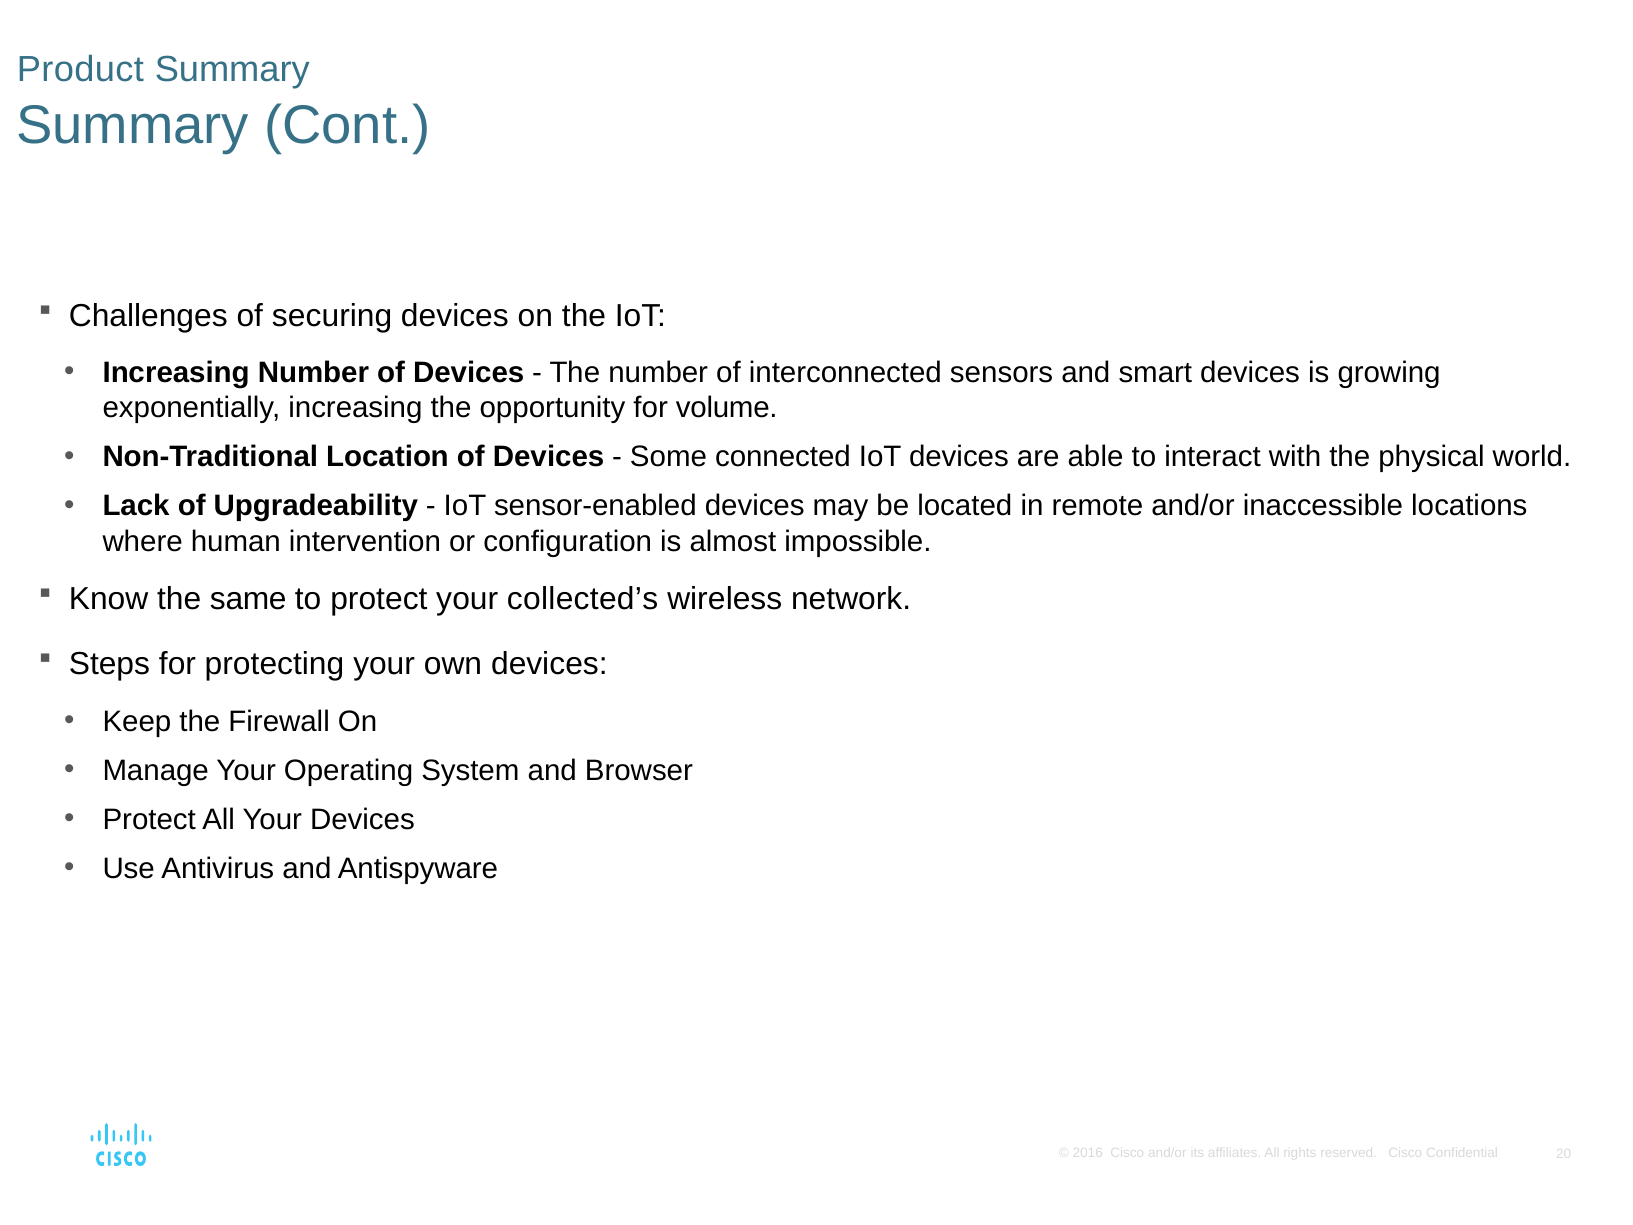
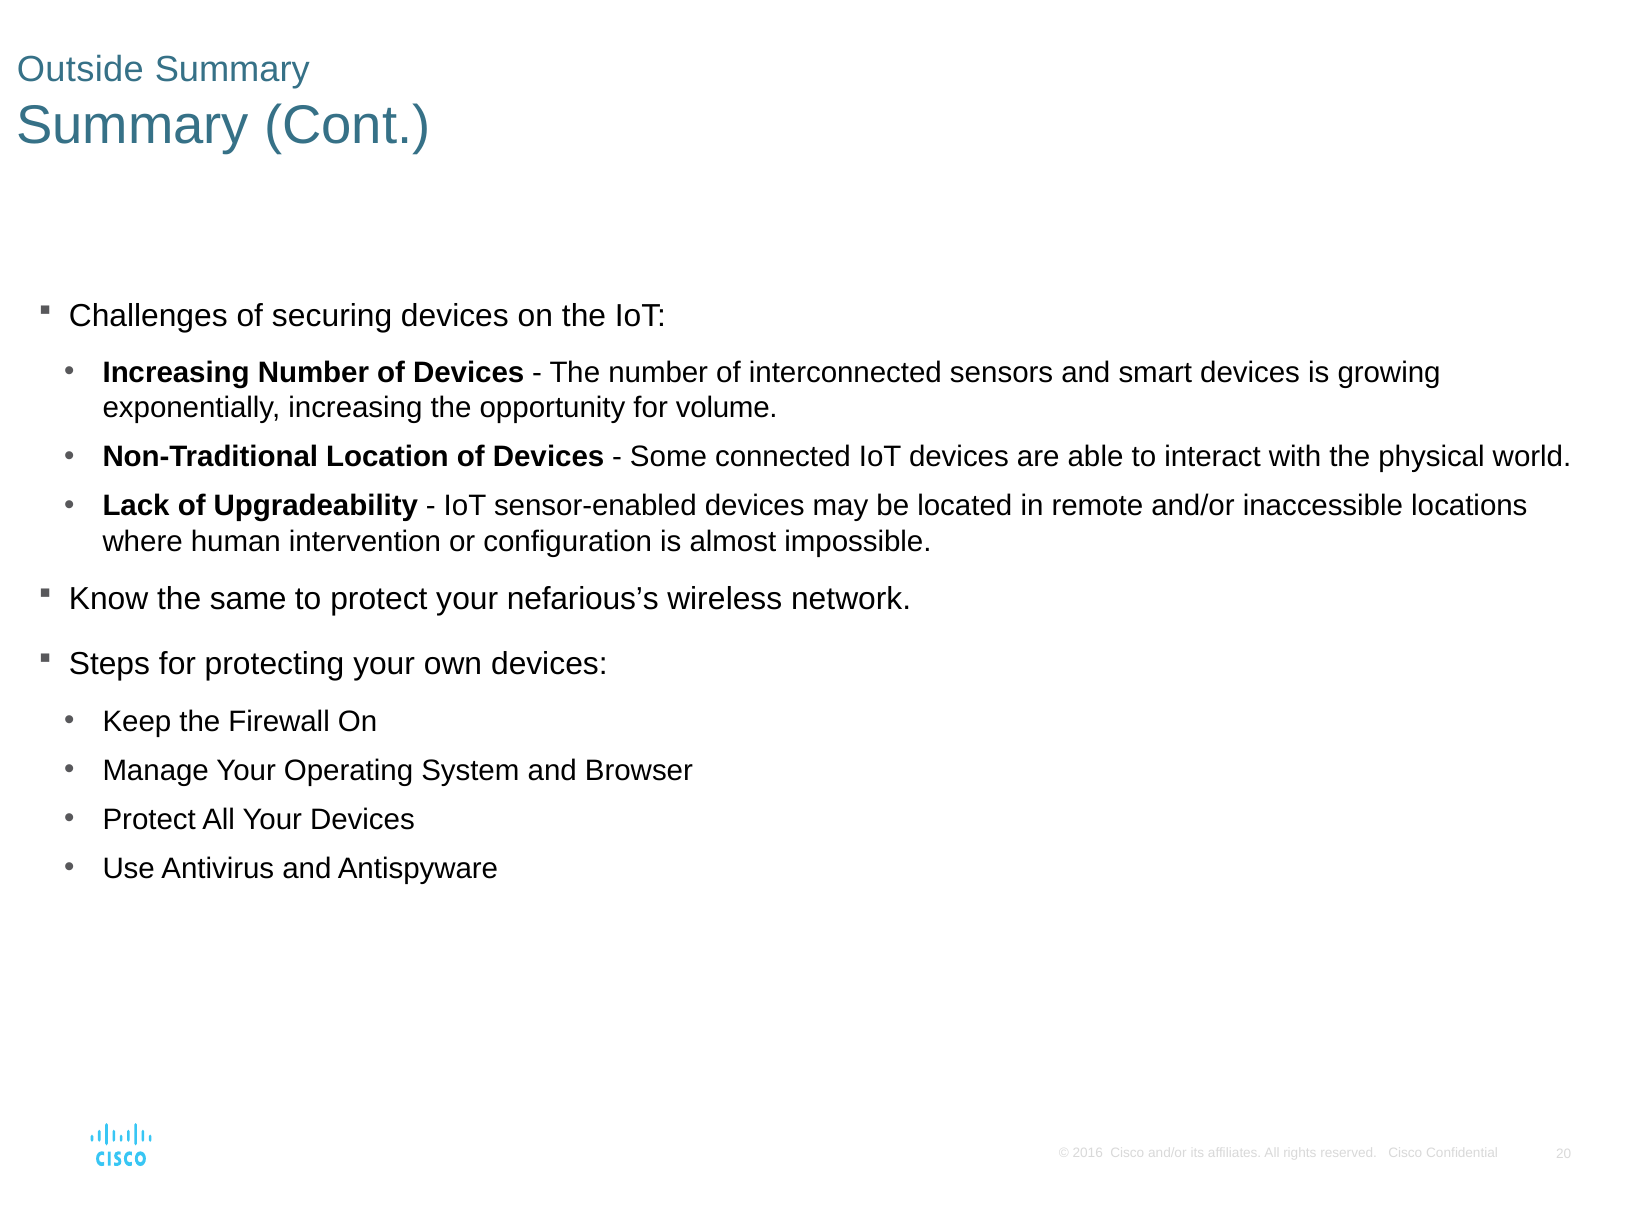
Product: Product -> Outside
collected’s: collected’s -> nefarious’s
